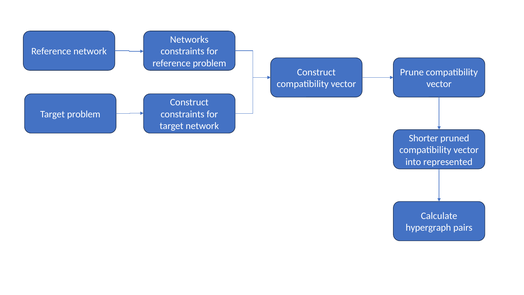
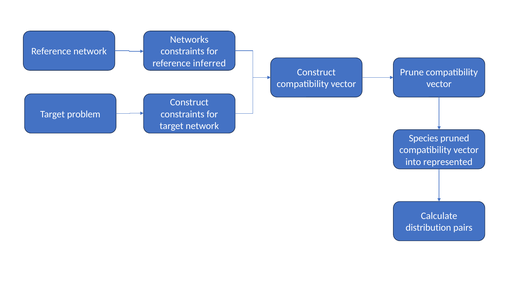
reference problem: problem -> inferred
Shorter: Shorter -> Species
hypergraph: hypergraph -> distribution
